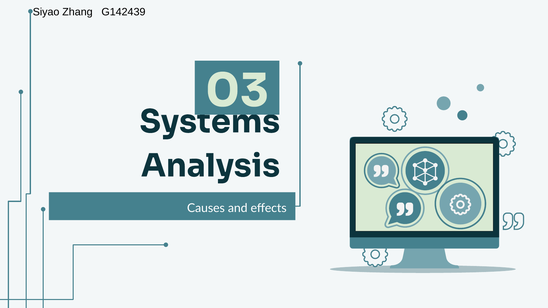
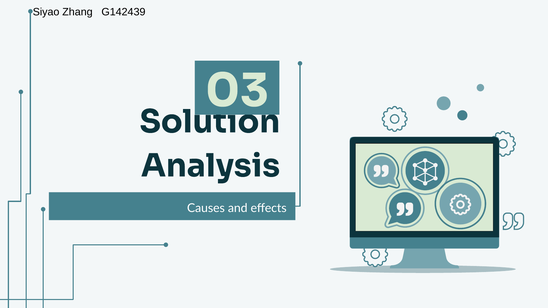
Systems: Systems -> Solution
